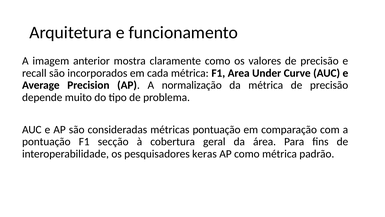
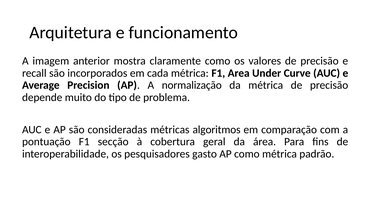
métricas pontuação: pontuação -> algoritmos
keras: keras -> gasto
